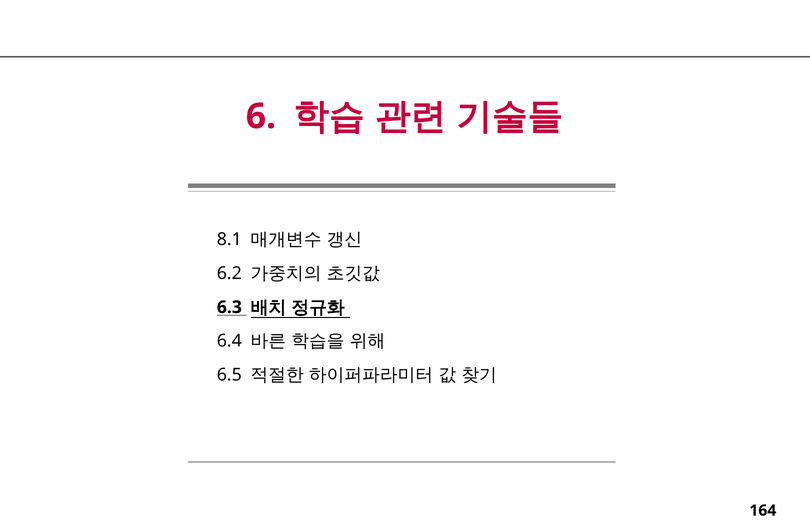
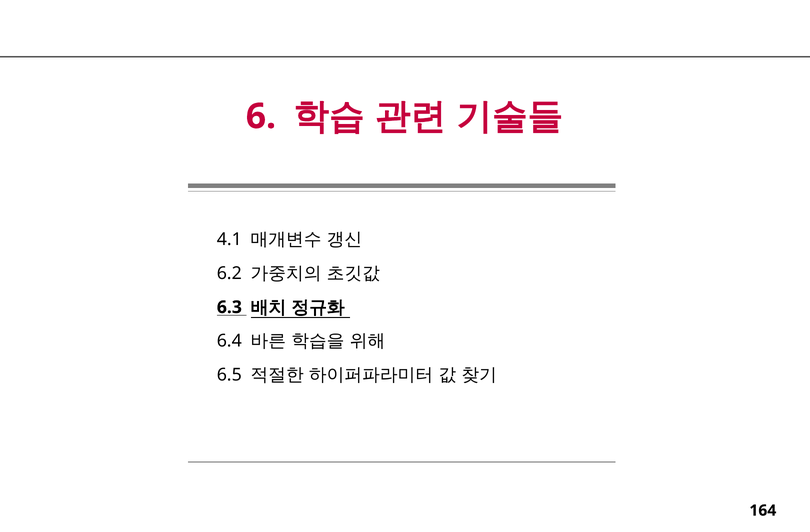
8.1: 8.1 -> 4.1
